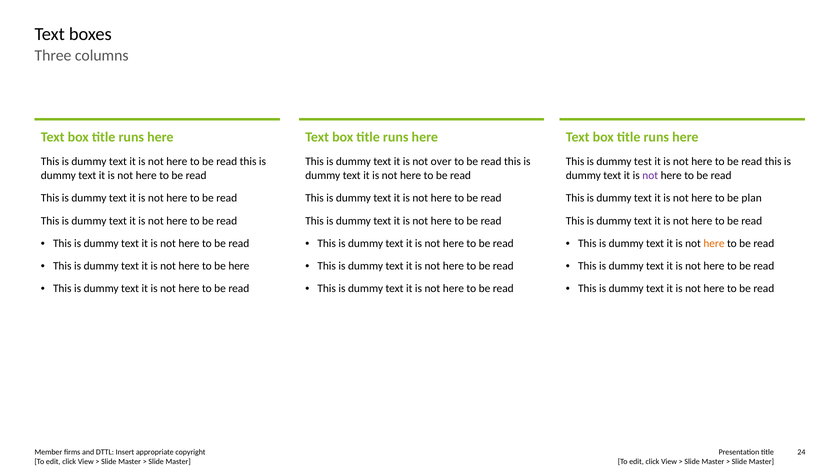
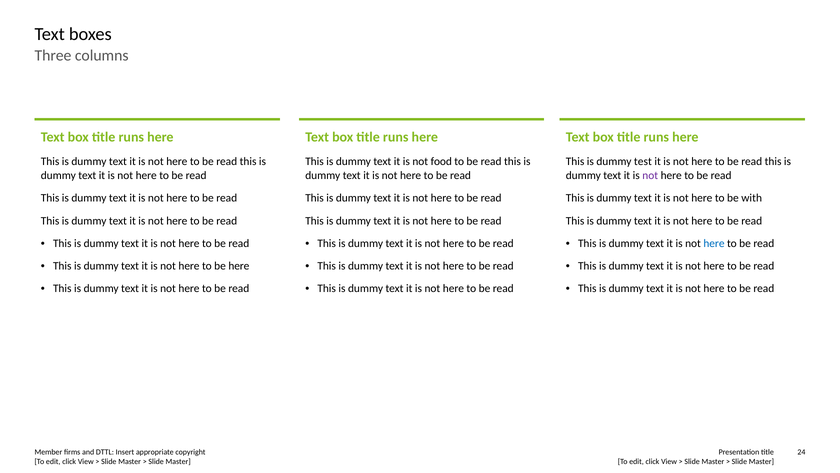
over: over -> food
plan: plan -> with
here at (714, 243) colour: orange -> blue
